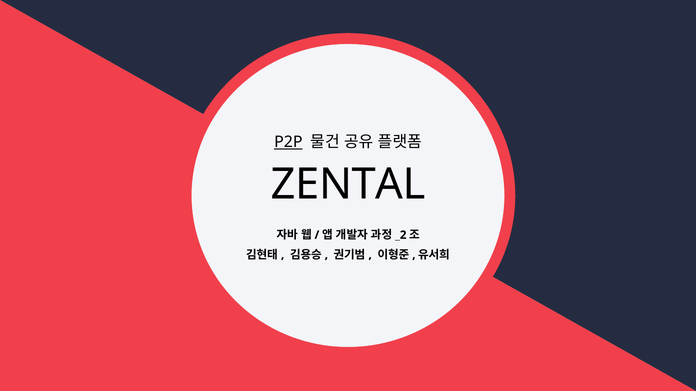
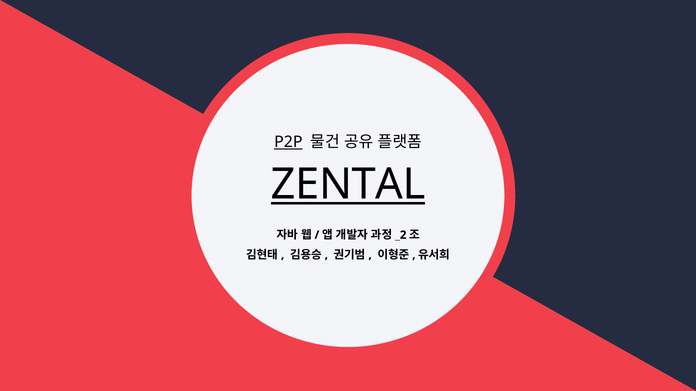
ZENTAL underline: none -> present
